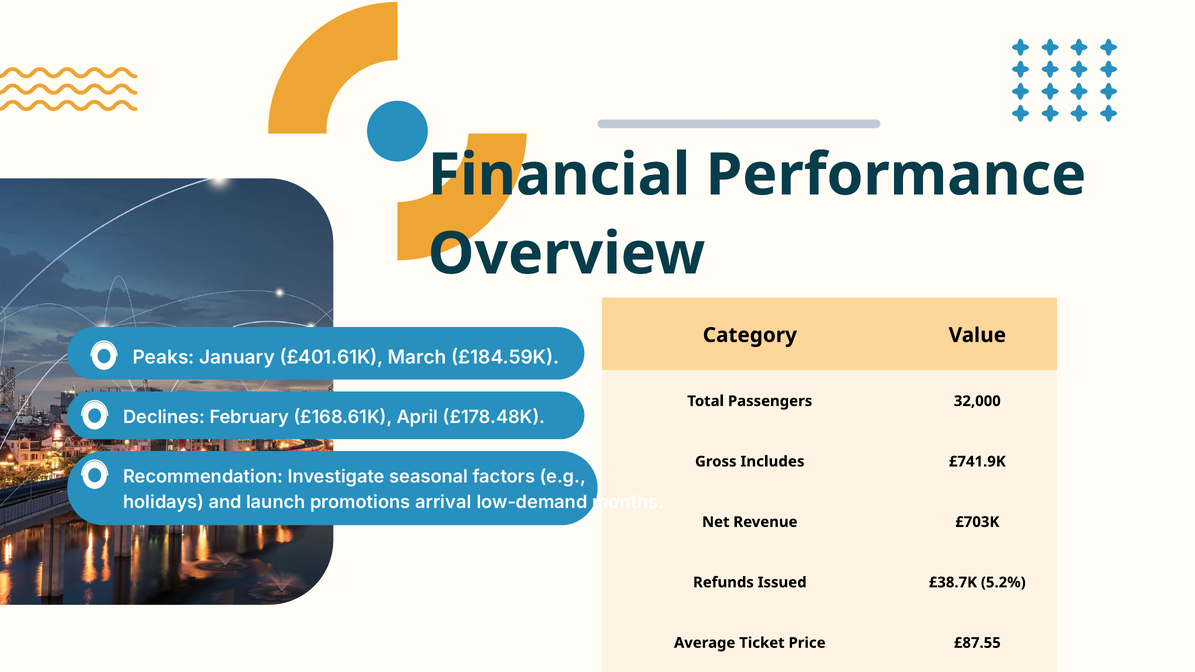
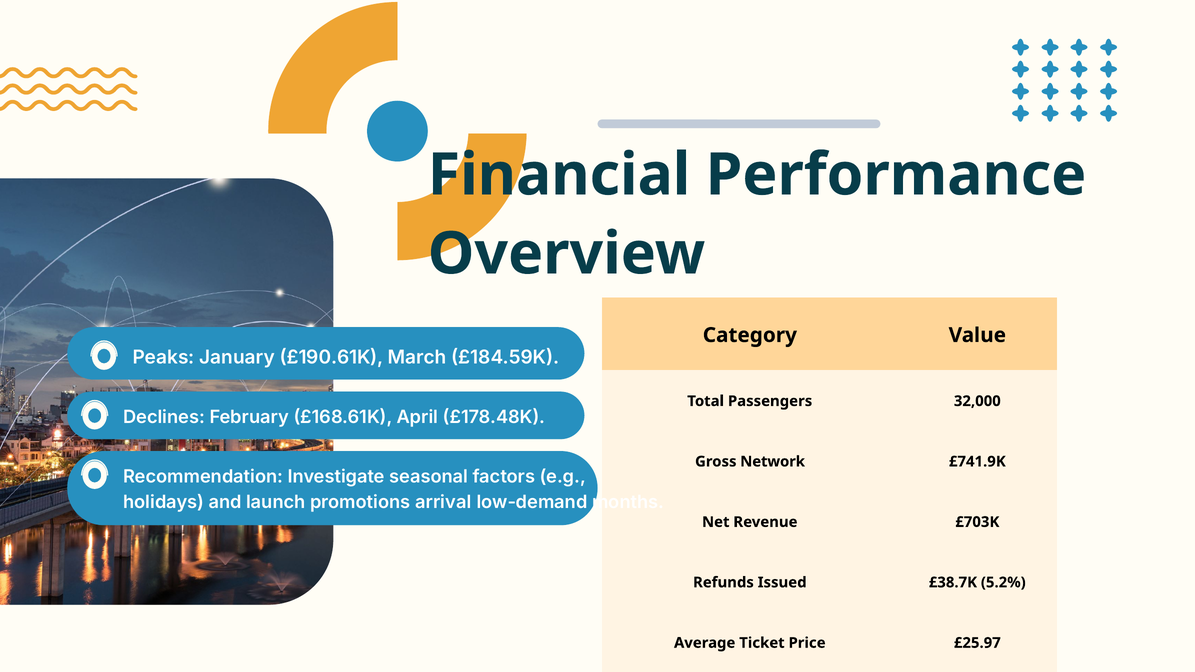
£401.61K: £401.61K -> £190.61K
Includes: Includes -> Network
£87.55: £87.55 -> £25.97
